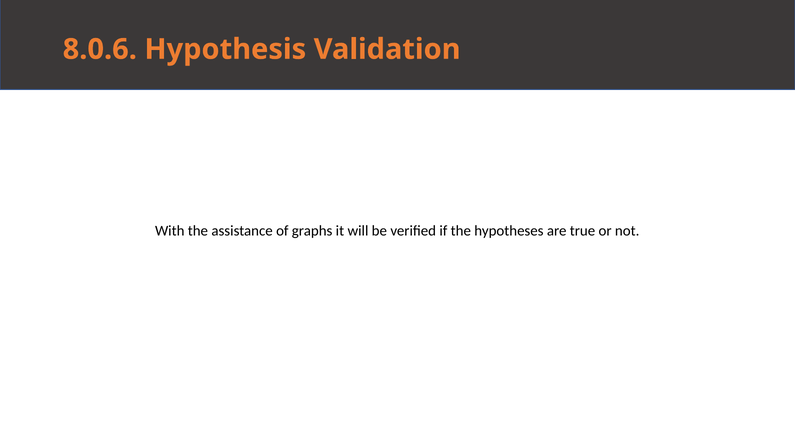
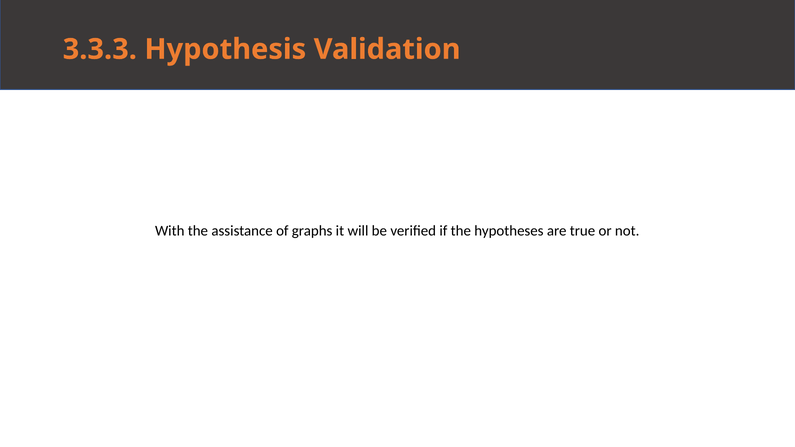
8.0.6: 8.0.6 -> 3.3.3
